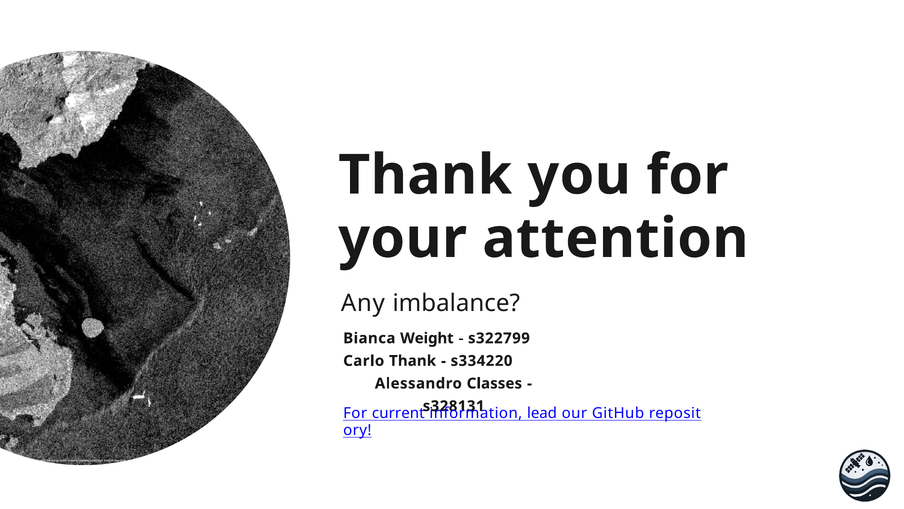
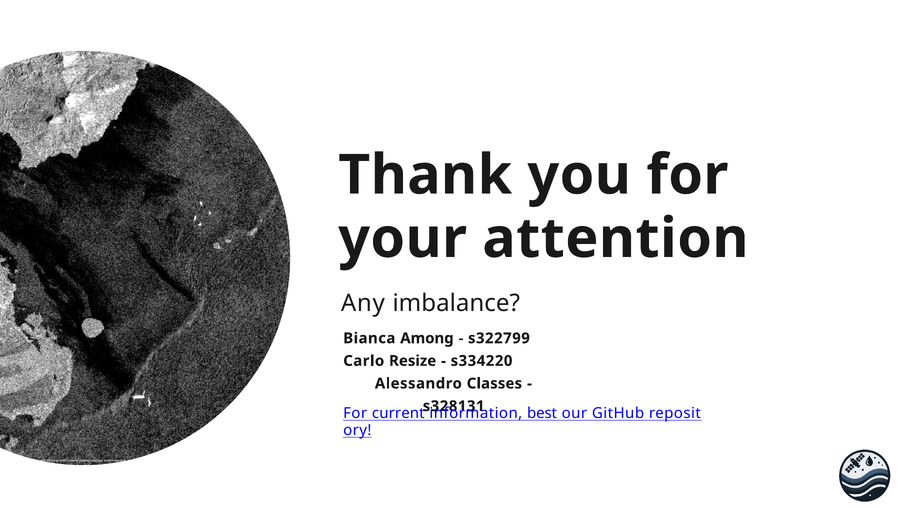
Weight: Weight -> Among
Carlo Thank: Thank -> Resize
lead: lead -> best
